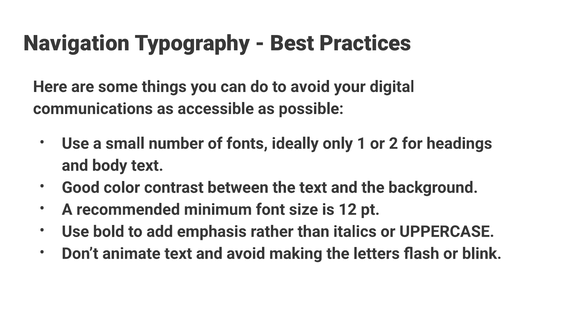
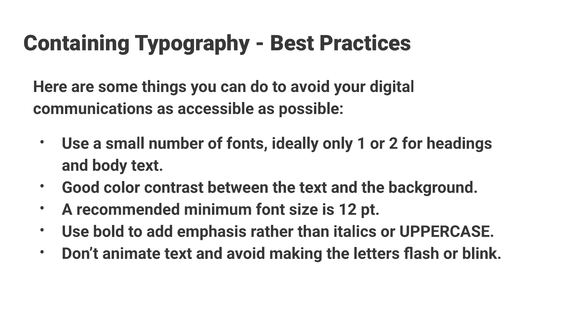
Navigation: Navigation -> Containing
